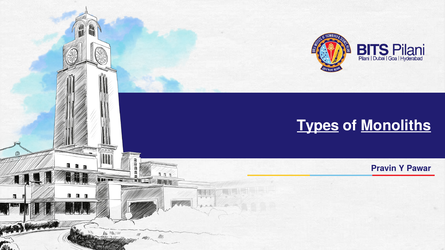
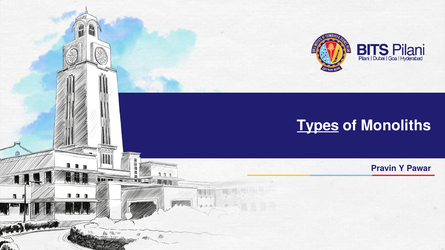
Monoliths underline: present -> none
